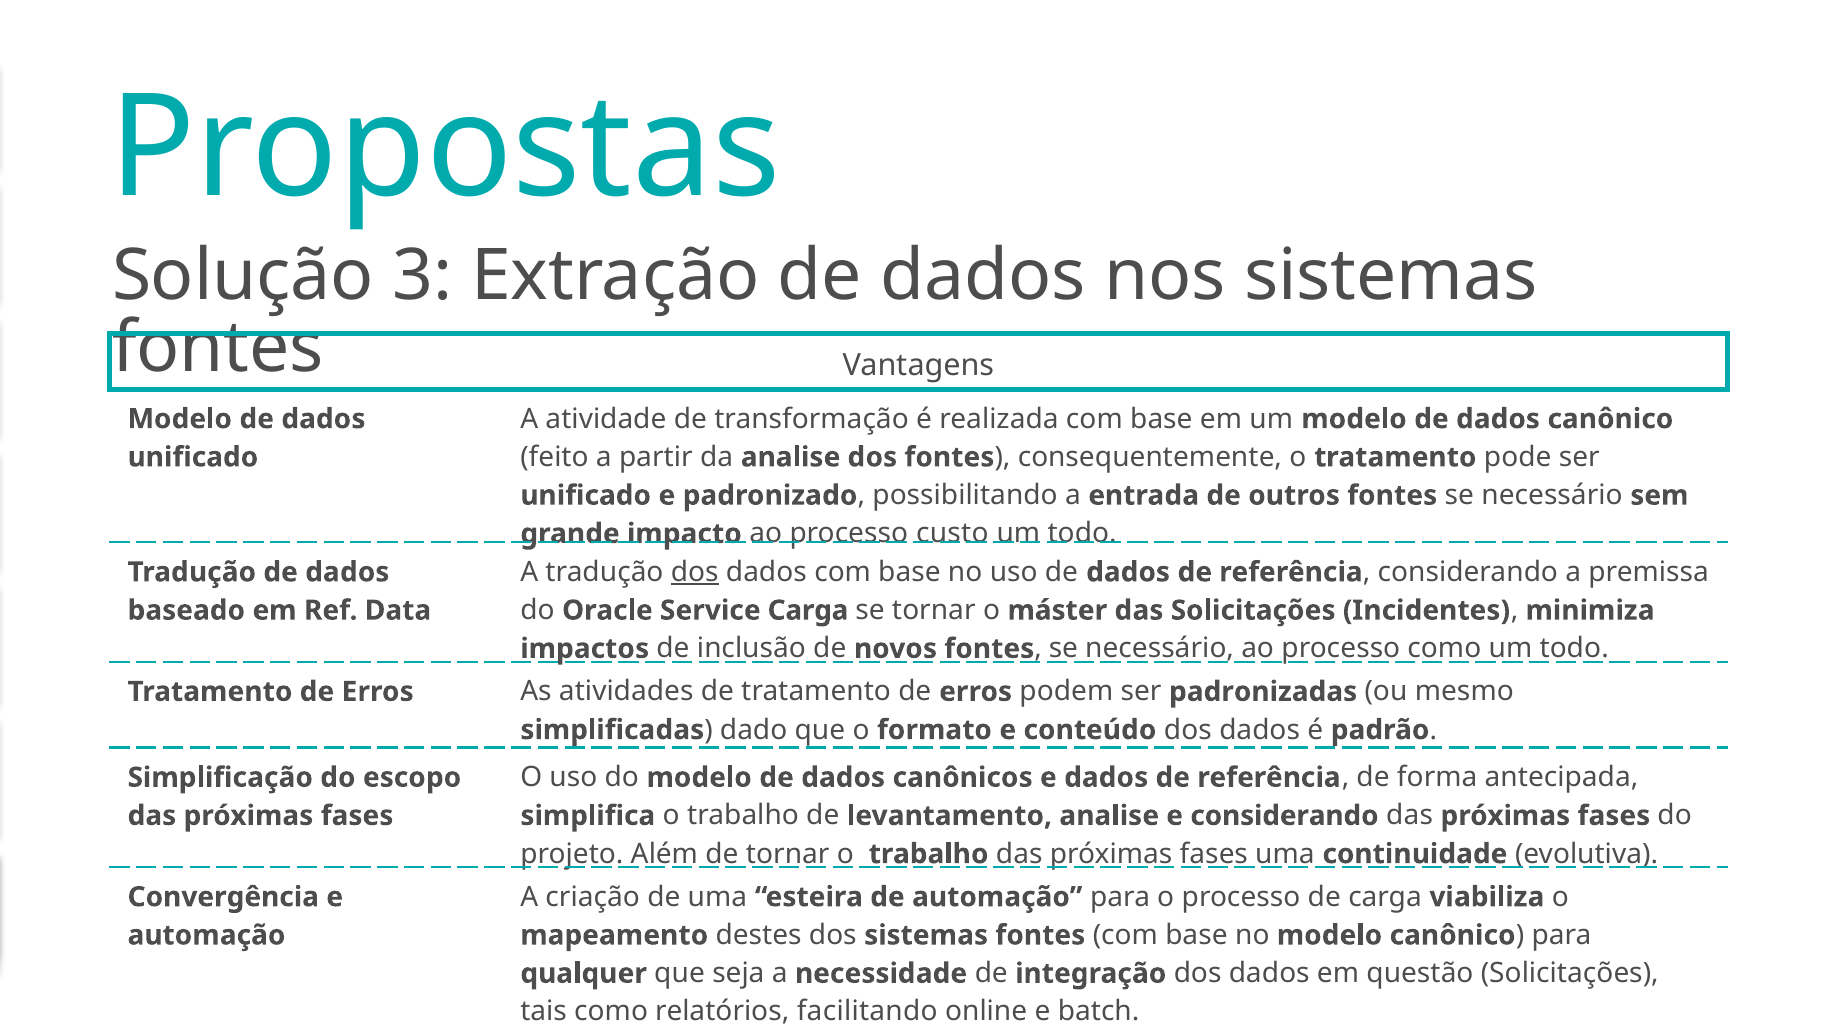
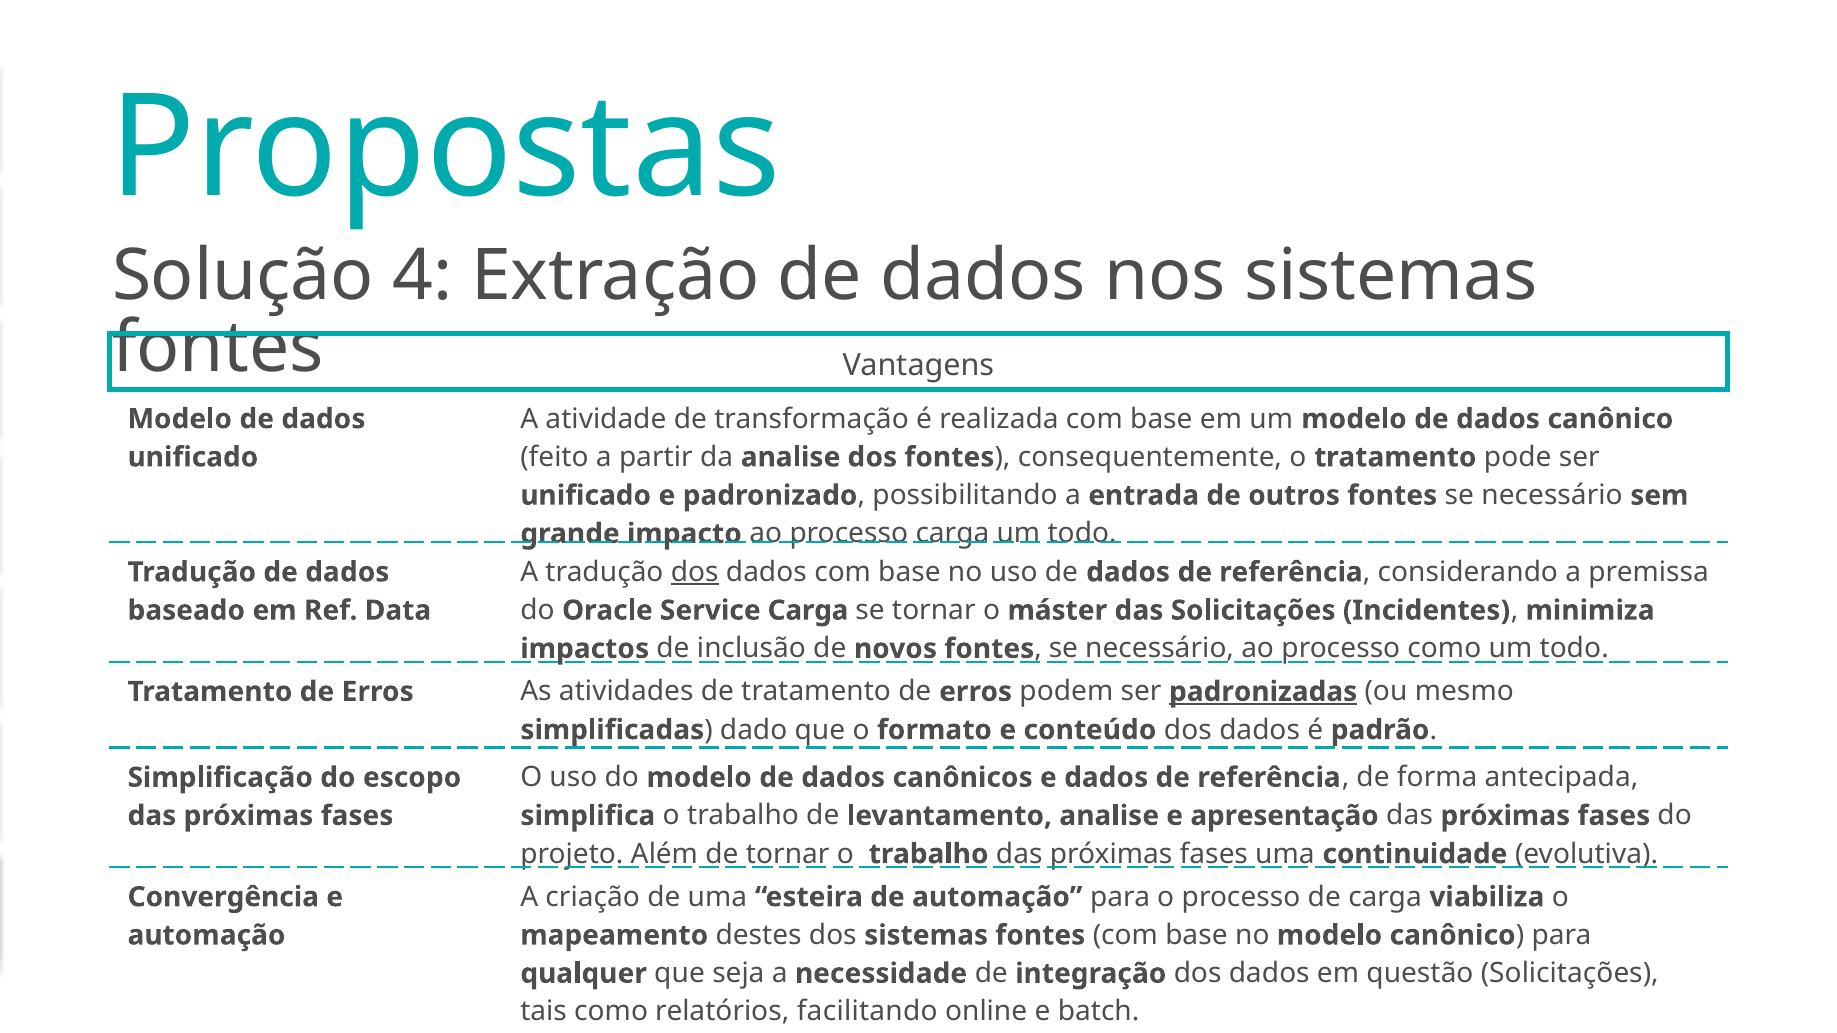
3: 3 -> 4
processo custo: custo -> carga
padronizadas underline: none -> present
e considerando: considerando -> apresentação
